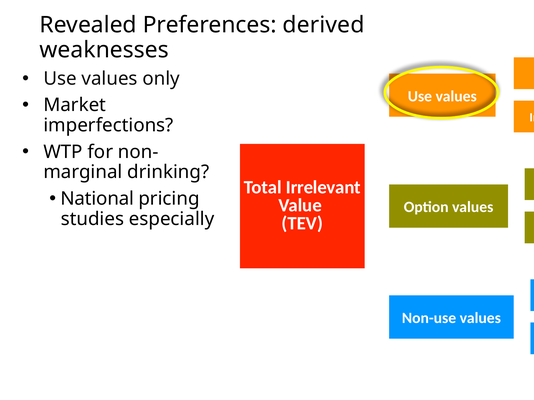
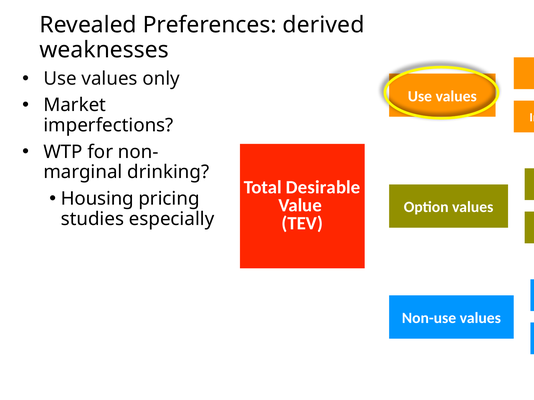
Irrelevant: Irrelevant -> Desirable
National: National -> Housing
